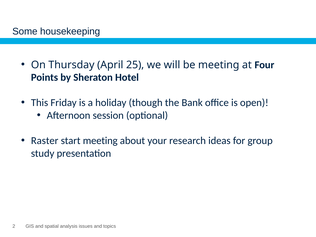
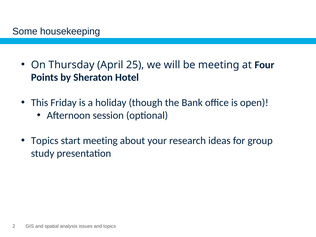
Raster at (45, 141): Raster -> Topics
